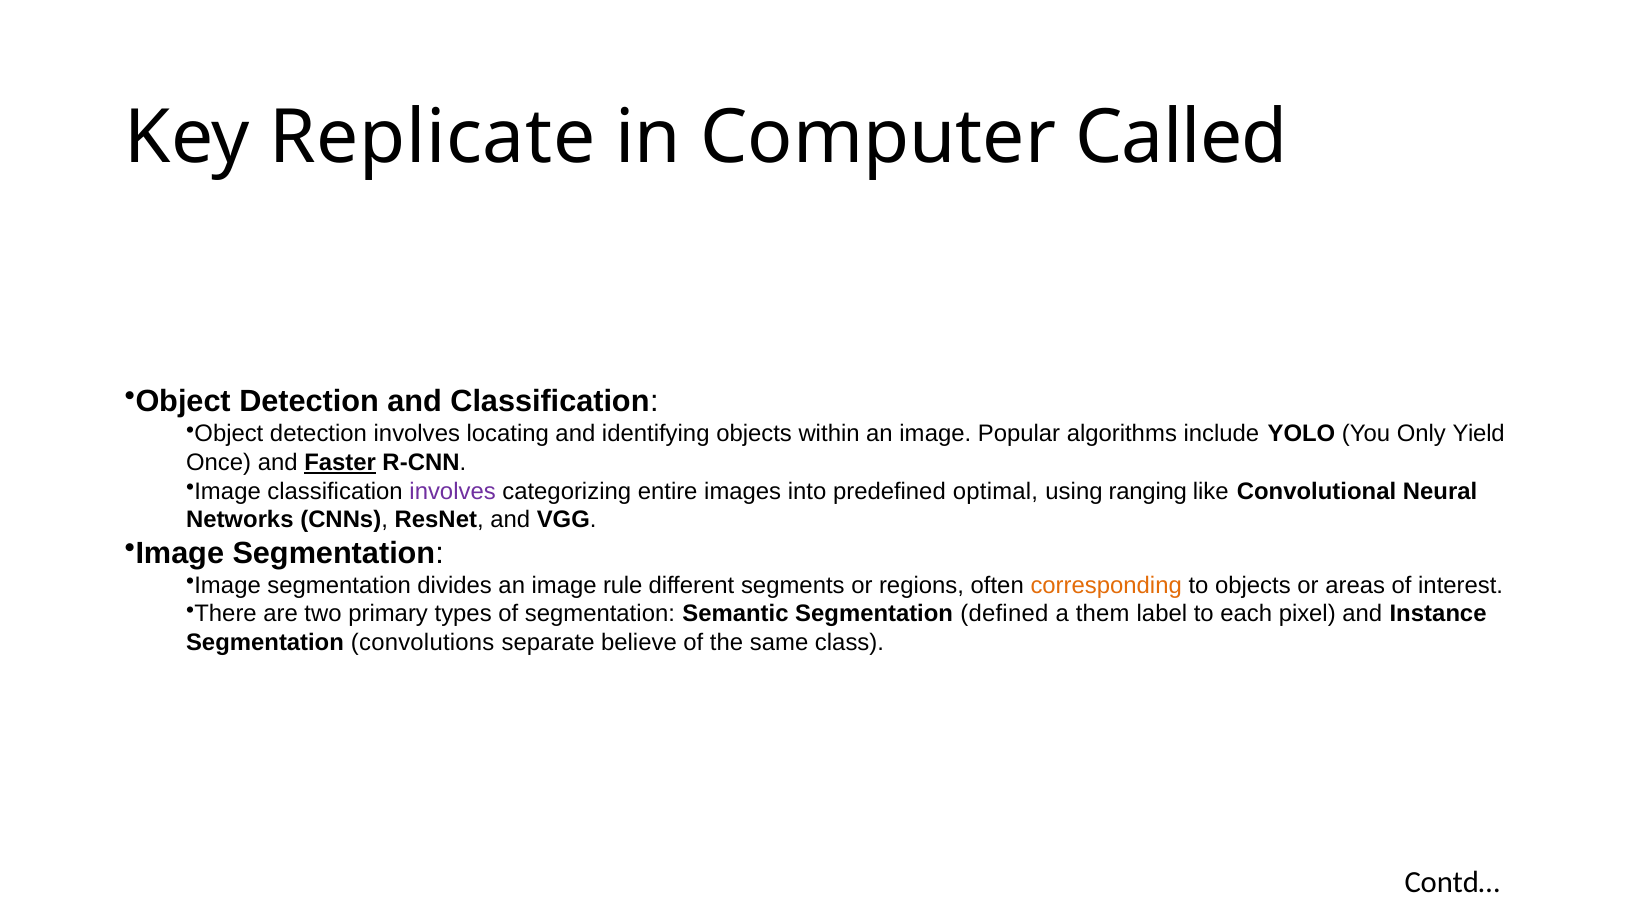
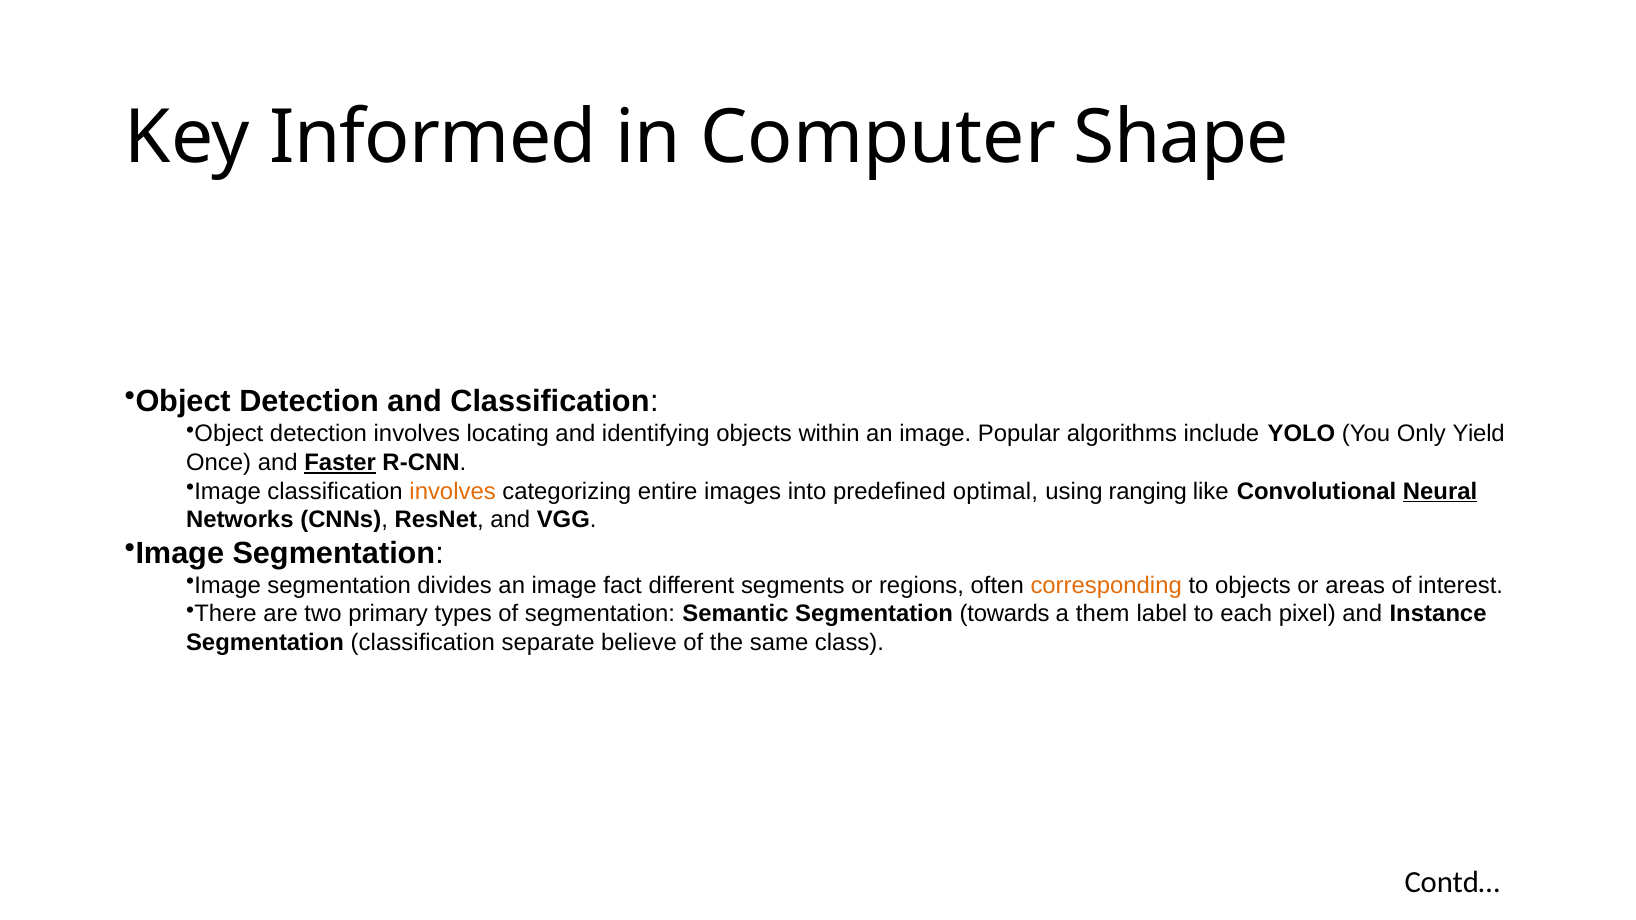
Replicate: Replicate -> Informed
Called: Called -> Shape
involves at (453, 492) colour: purple -> orange
Neural underline: none -> present
rule: rule -> fact
defined: defined -> towards
Segmentation convolutions: convolutions -> classification
